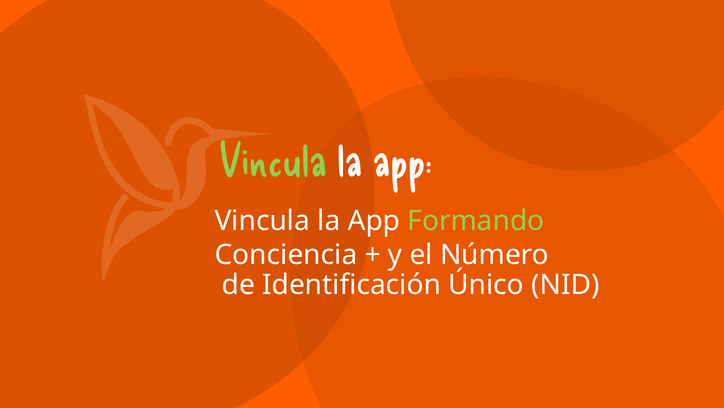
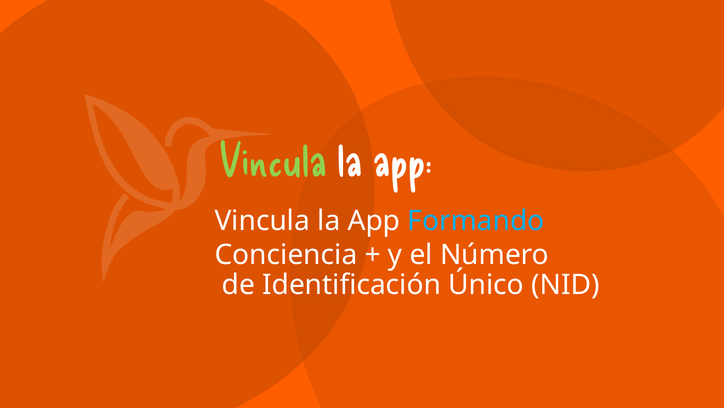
Formando colour: light green -> light blue
